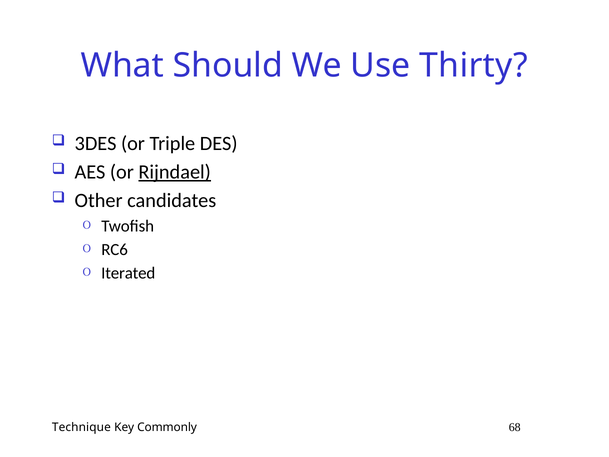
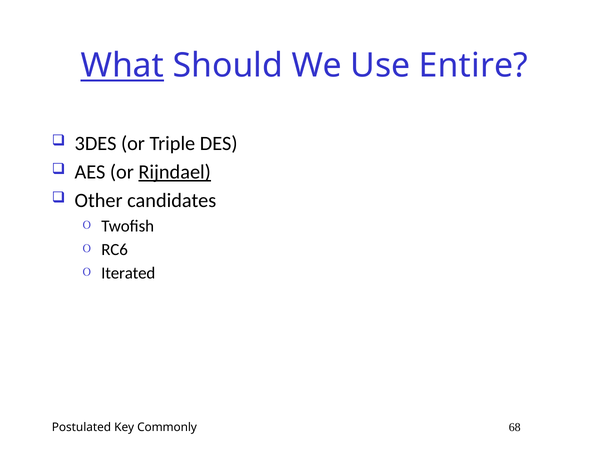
What underline: none -> present
Thirty: Thirty -> Entire
Technique: Technique -> Postulated
